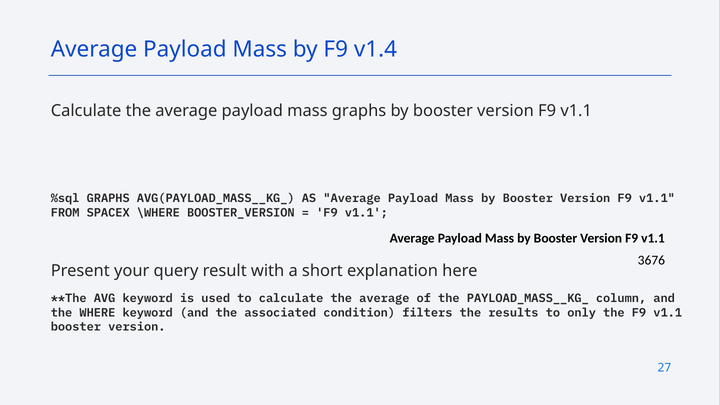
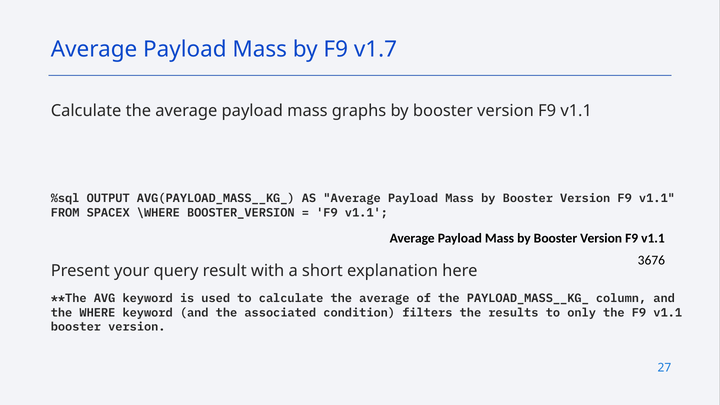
v1.4: v1.4 -> v1.7
%sql GRAPHS: GRAPHS -> OUTPUT
